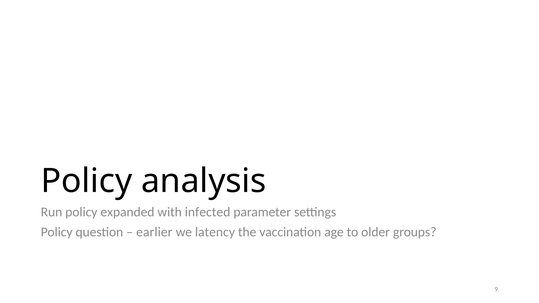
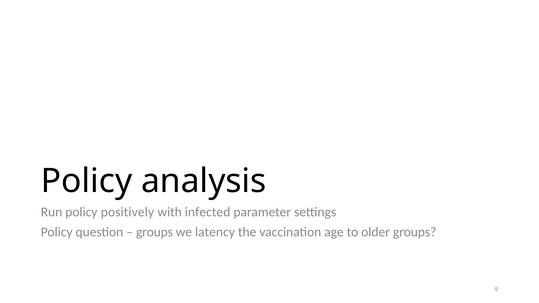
expanded: expanded -> positively
earlier at (154, 232): earlier -> groups
